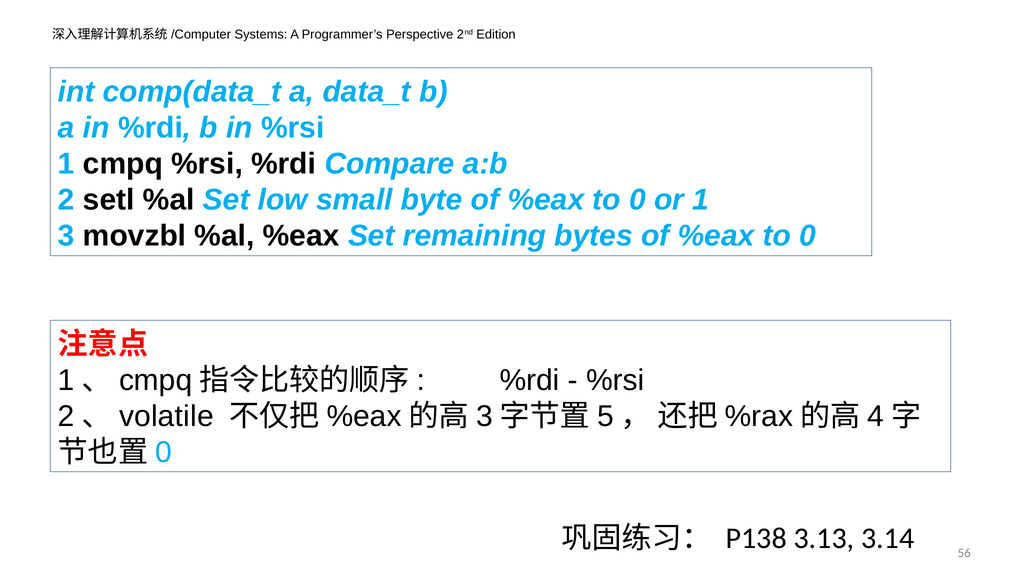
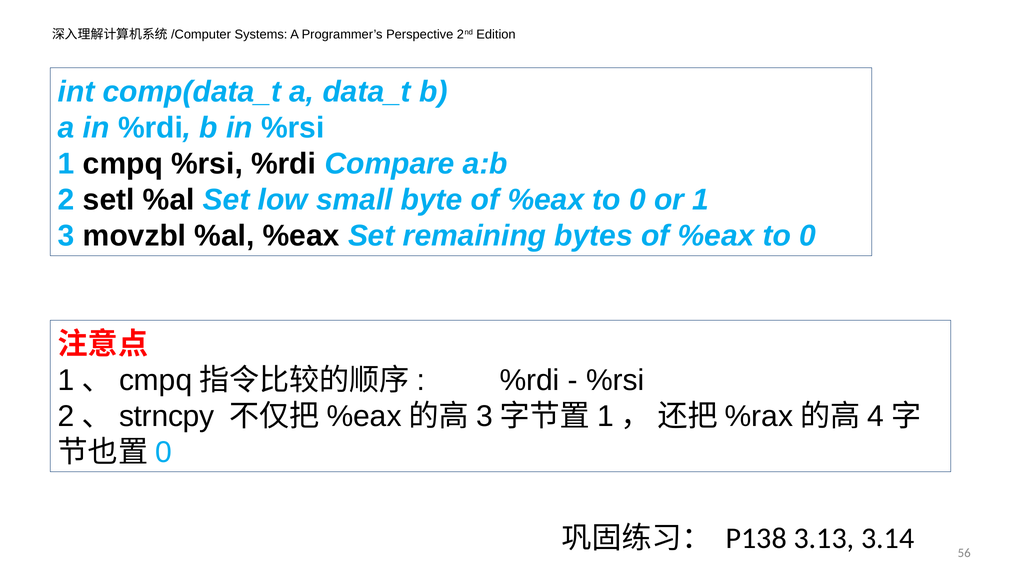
volatile: volatile -> strncpy
5 at (605, 417): 5 -> 1
